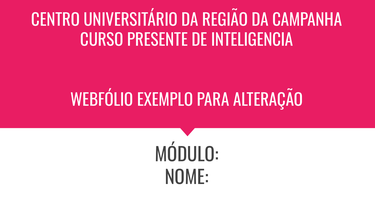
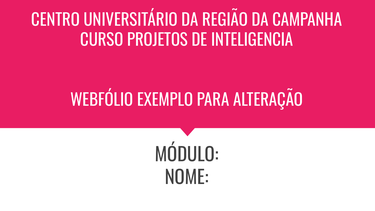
PRESENTE: PRESENTE -> PROJETOS
